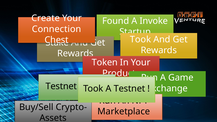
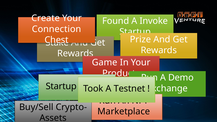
Took at (140, 39): Took -> Prize
Token: Token -> Game
Game: Game -> Demo
Testnet at (61, 86): Testnet -> Startup
